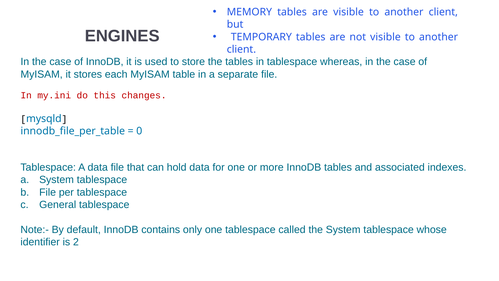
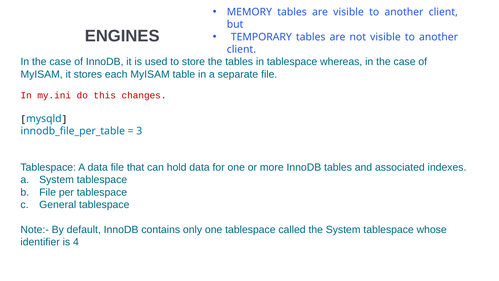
0: 0 -> 3
2: 2 -> 4
